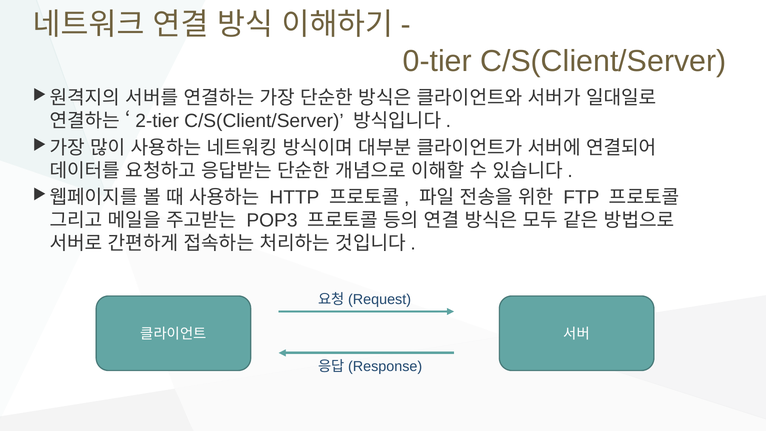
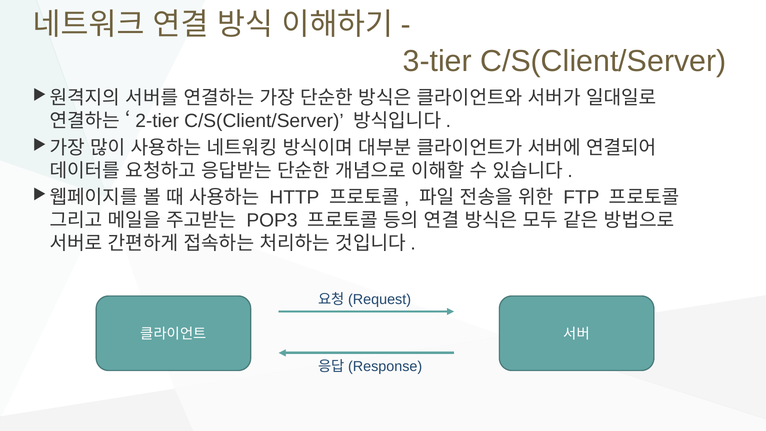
0-tier: 0-tier -> 3-tier
